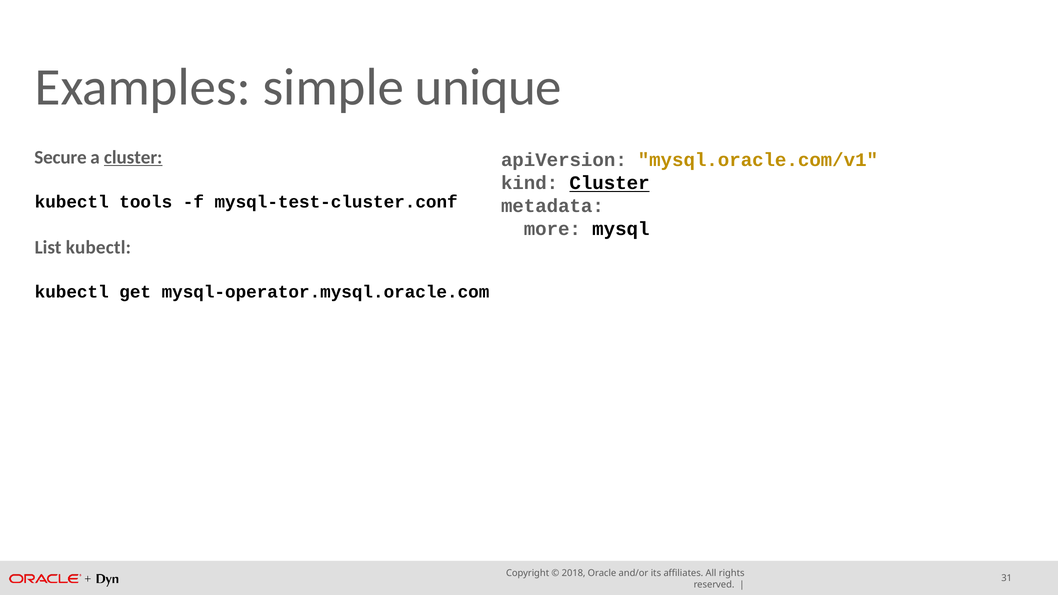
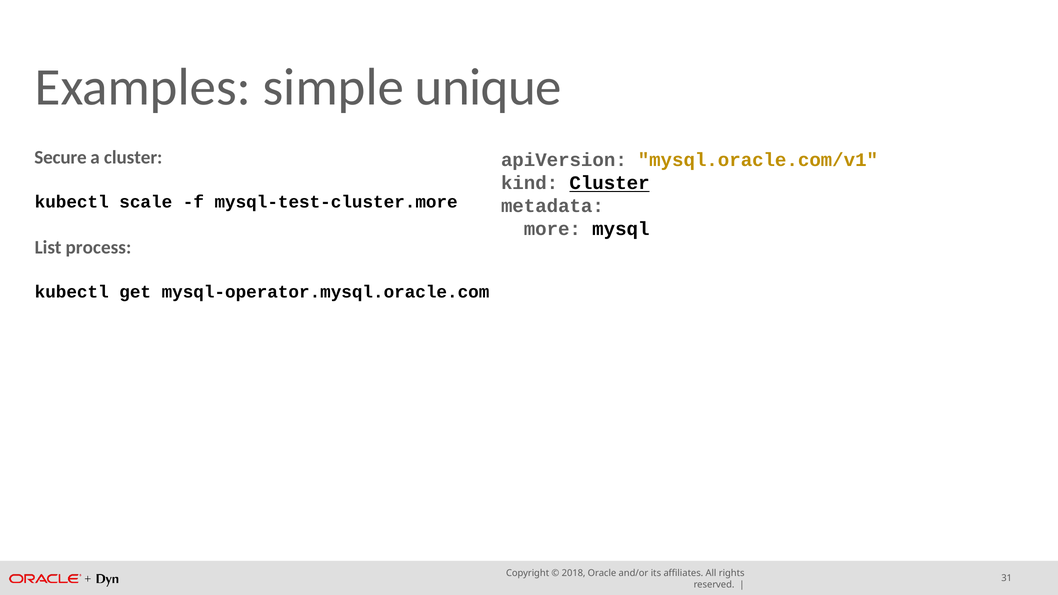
cluster at (133, 157) underline: present -> none
tools: tools -> scale
mysql-test-cluster.conf: mysql-test-cluster.conf -> mysql-test-cluster.more
List kubectl: kubectl -> process
